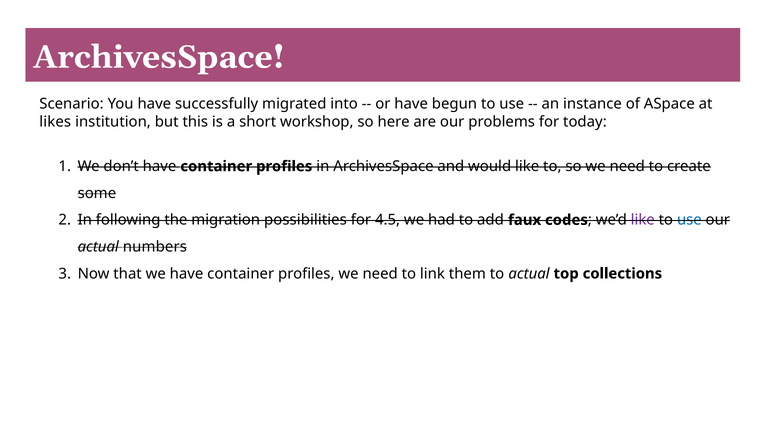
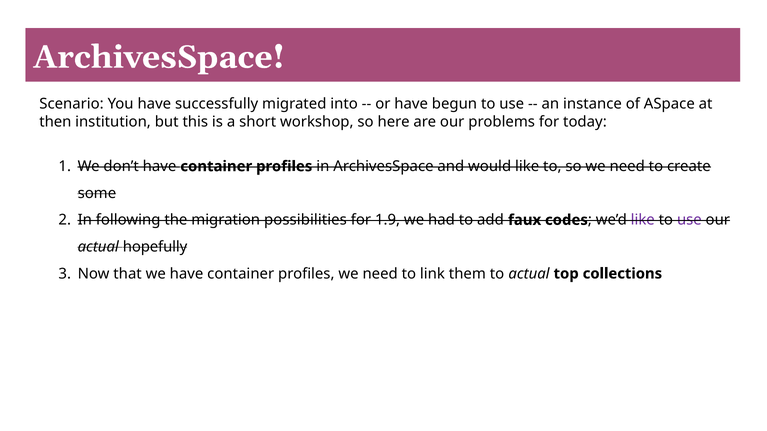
likes: likes -> then
4.5: 4.5 -> 1.9
use at (689, 220) colour: blue -> purple
numbers: numbers -> hopefully
